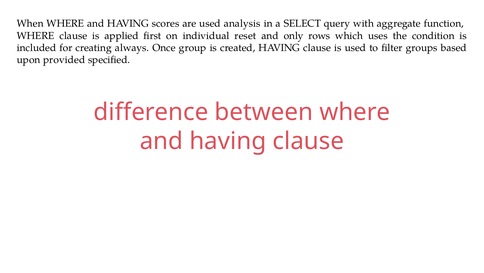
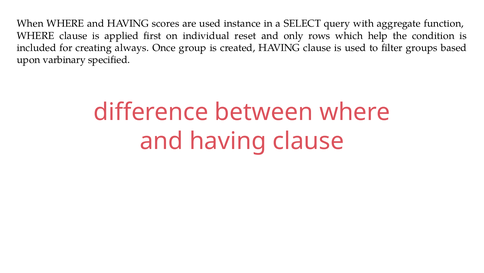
analysis: analysis -> instance
uses: uses -> help
provided: provided -> varbinary
